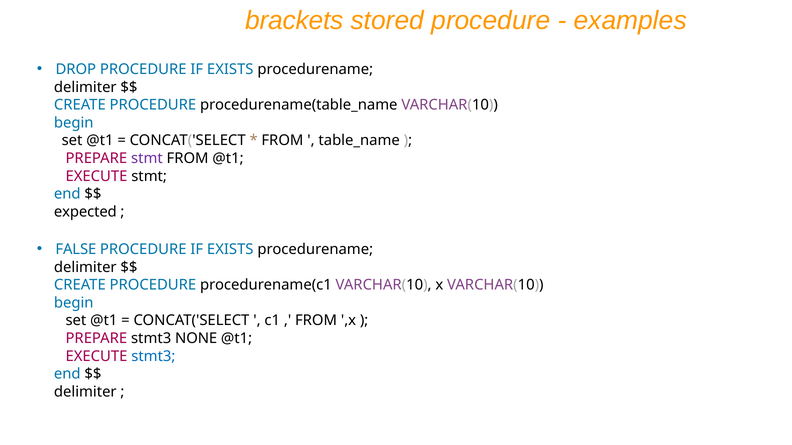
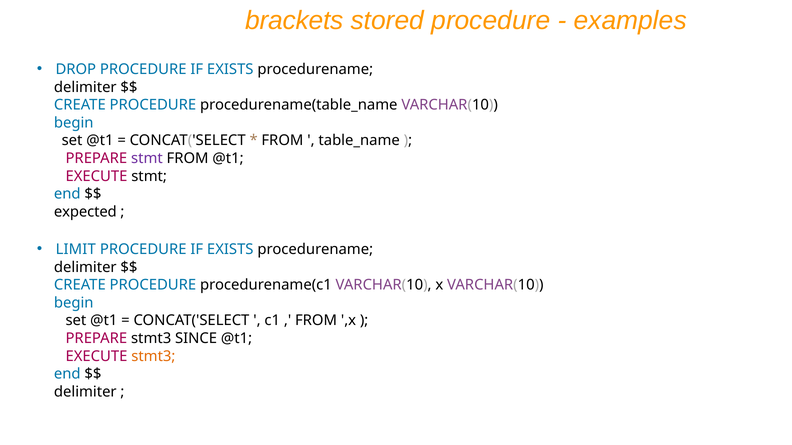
FALSE: FALSE -> LIMIT
NONE: NONE -> SINCE
stmt3 at (153, 357) colour: blue -> orange
